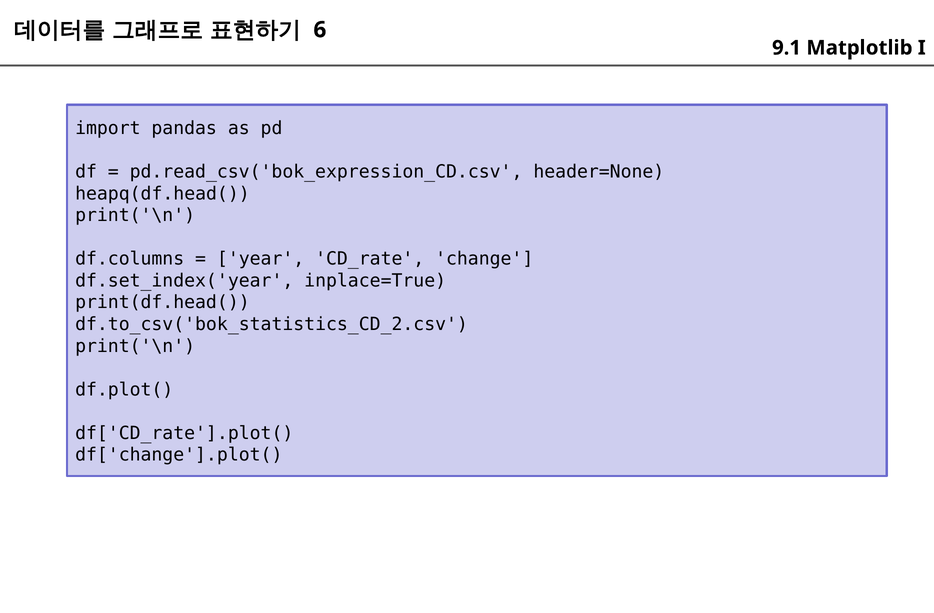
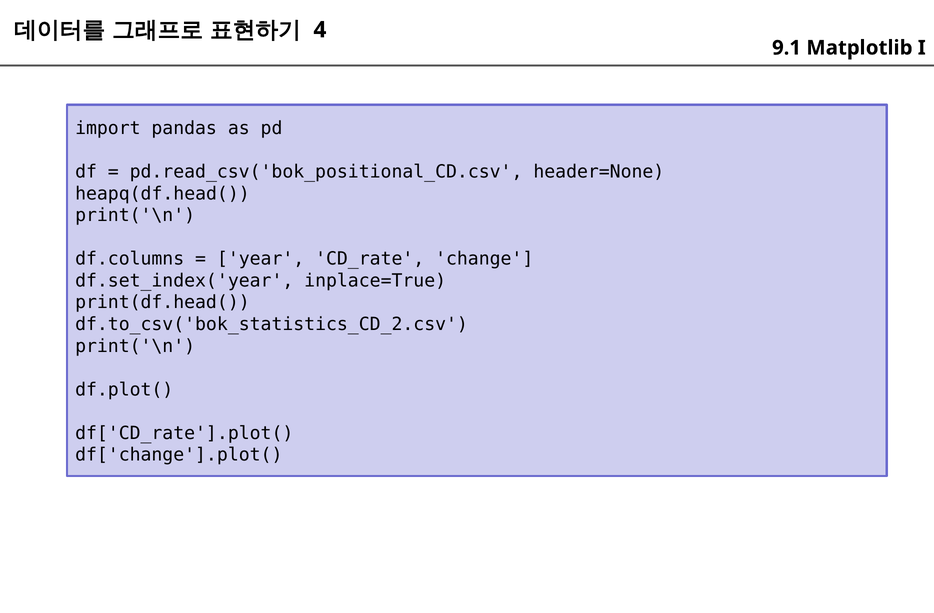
6: 6 -> 4
pd.read_csv('bok_expression_CD.csv: pd.read_csv('bok_expression_CD.csv -> pd.read_csv('bok_positional_CD.csv
